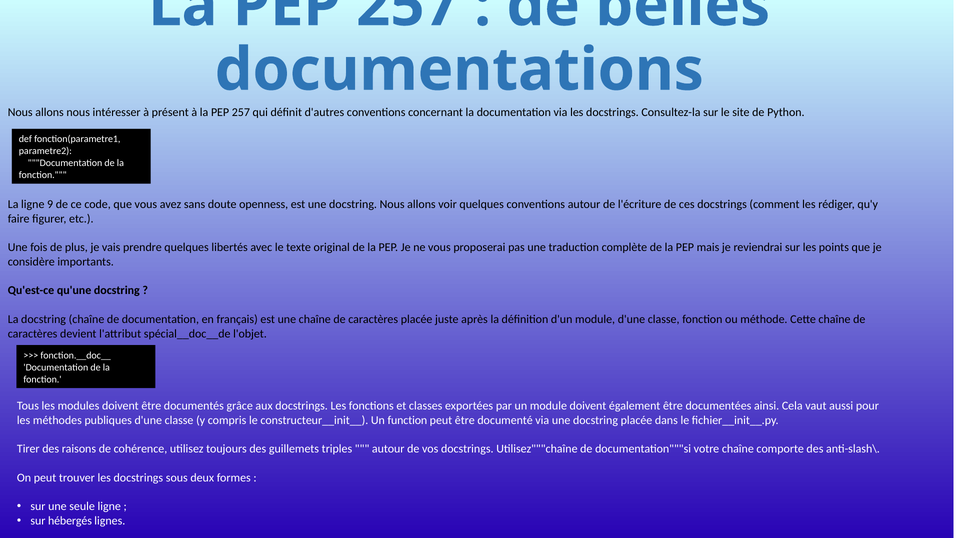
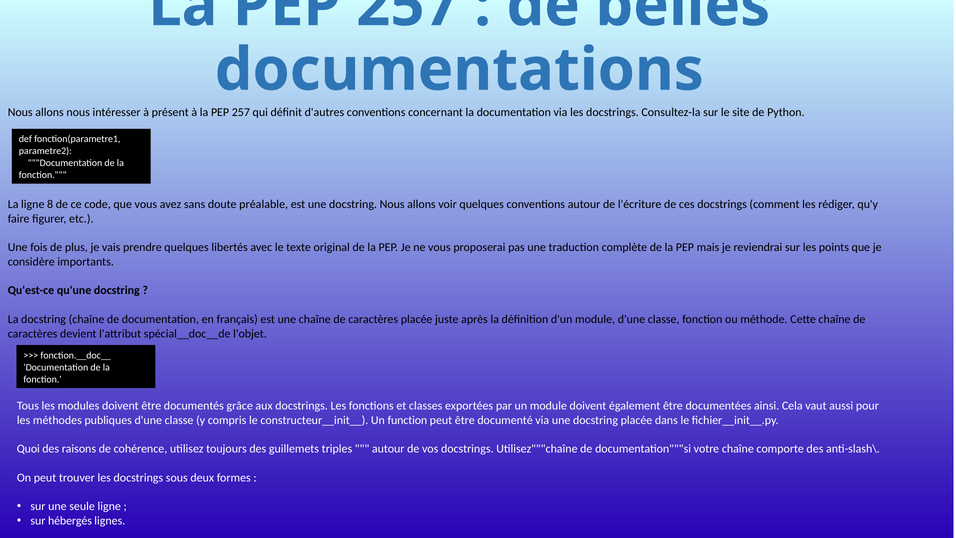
9: 9 -> 8
openness: openness -> préalable
Tirer: Tirer -> Quoi
